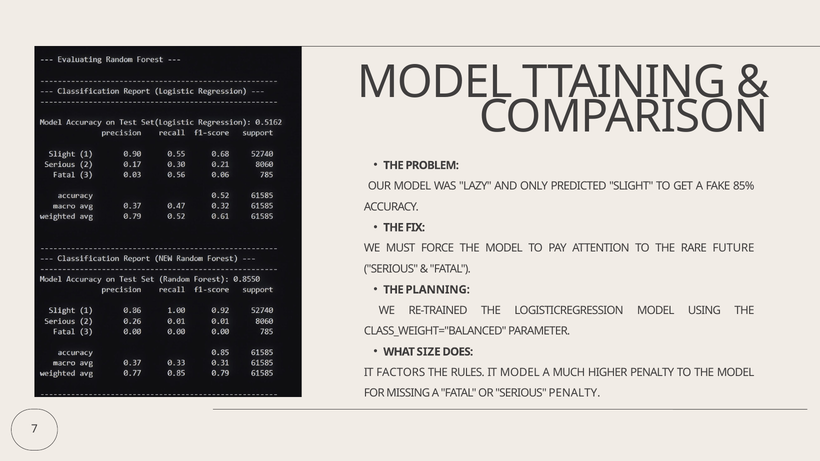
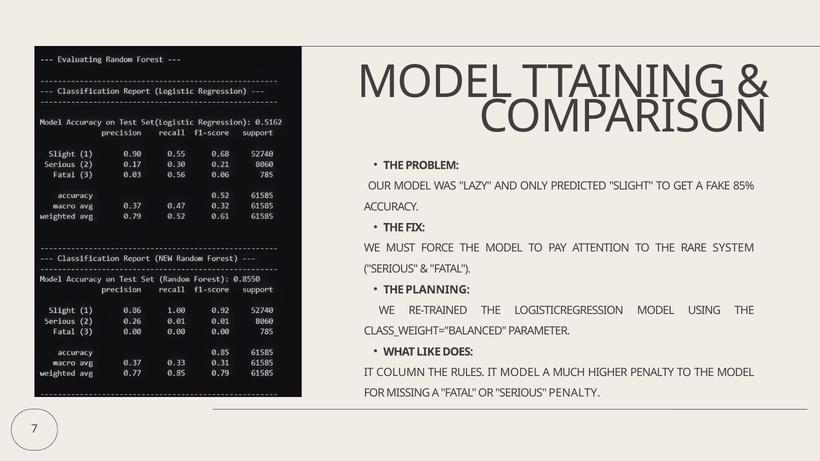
FUTURE: FUTURE -> SYSTEM
SIZE: SIZE -> LIKE
FACTORS: FACTORS -> COLUMN
